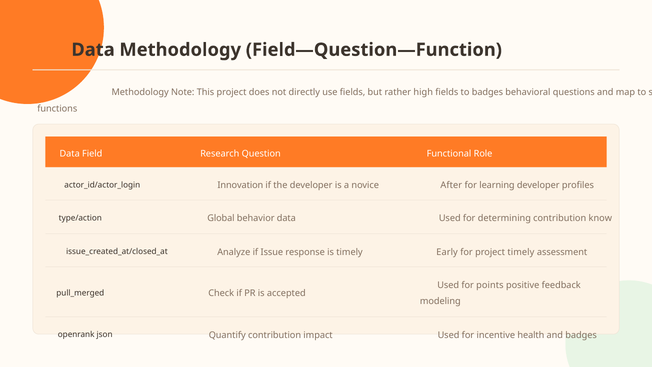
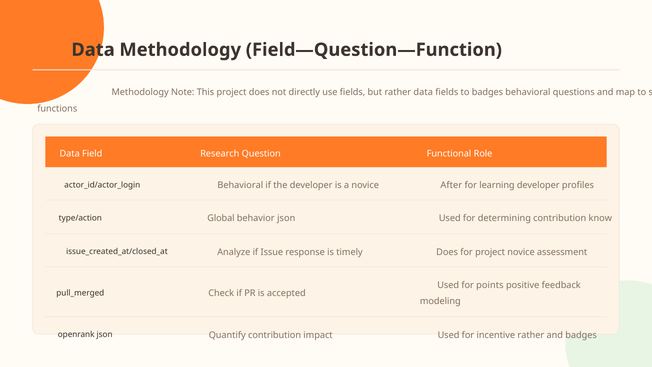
rather high: high -> data
actor_id/actor_login Innovation: Innovation -> Behavioral
behavior data: data -> json
timely Early: Early -> Does
project timely: timely -> novice
incentive health: health -> rather
